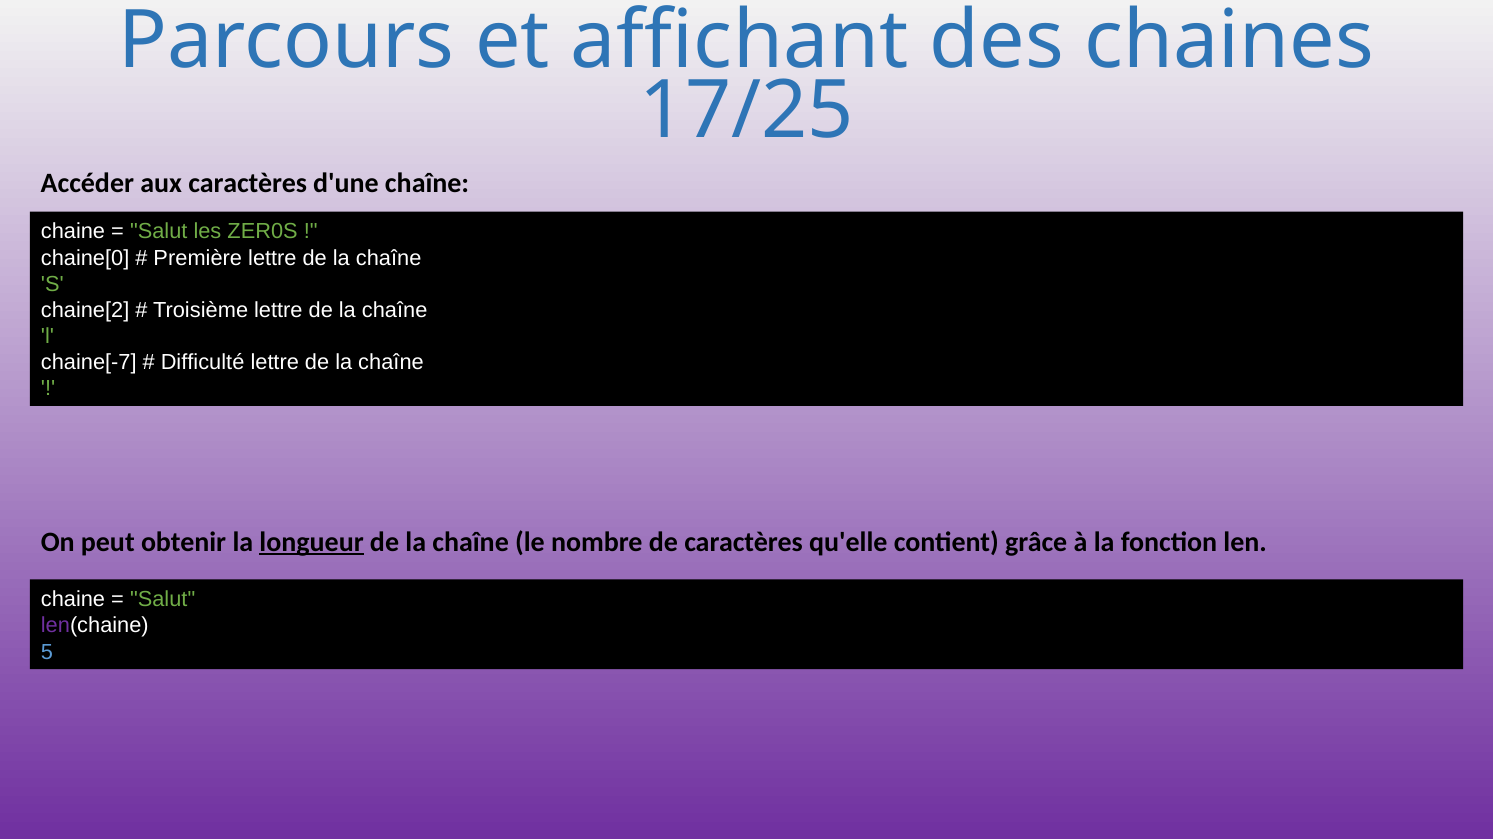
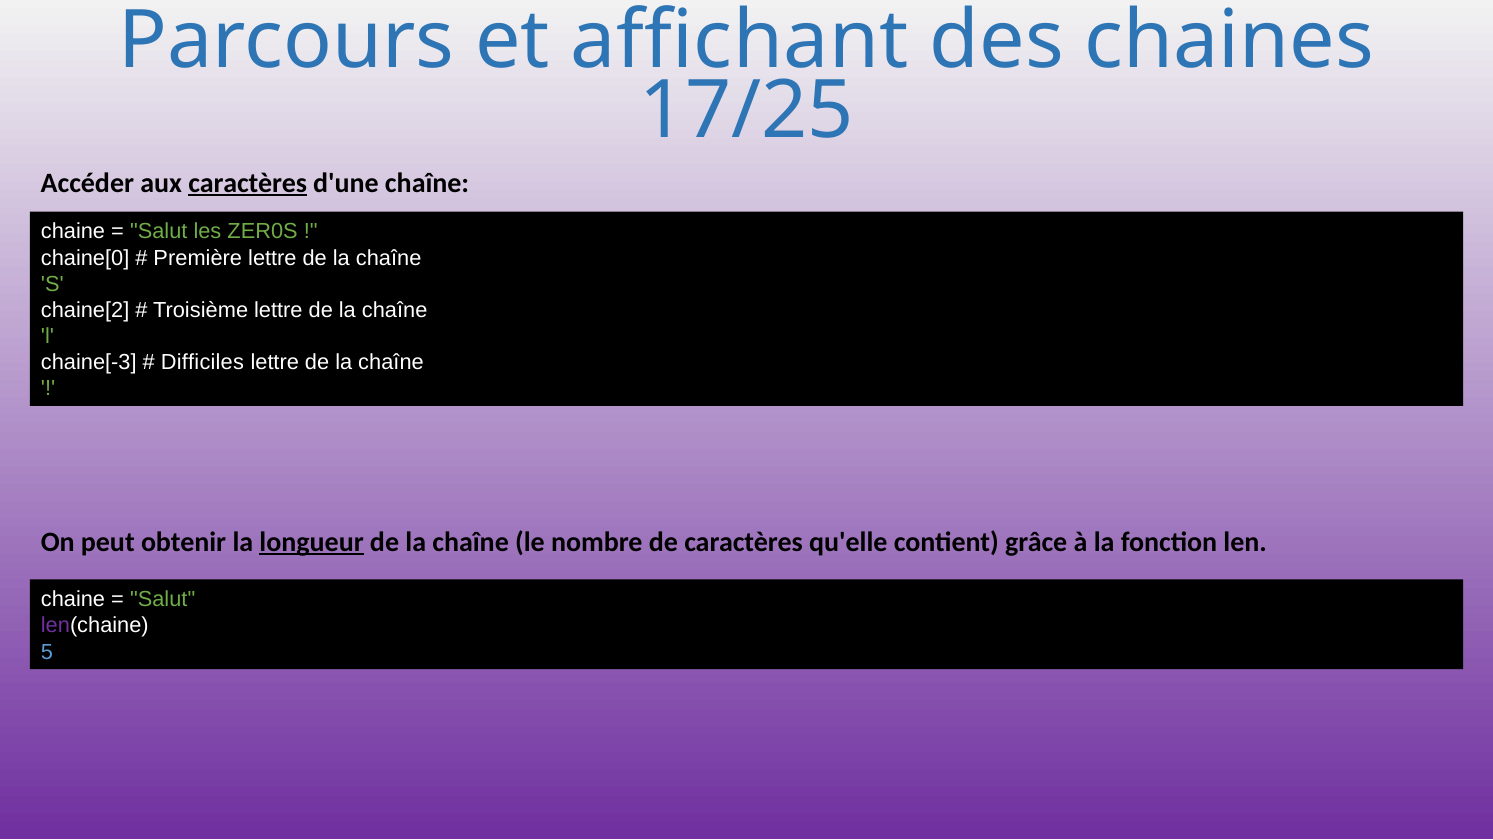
caractères at (248, 183) underline: none -> present
chaine[-7: chaine[-7 -> chaine[-3
Difficulté: Difficulté -> Difficiles
